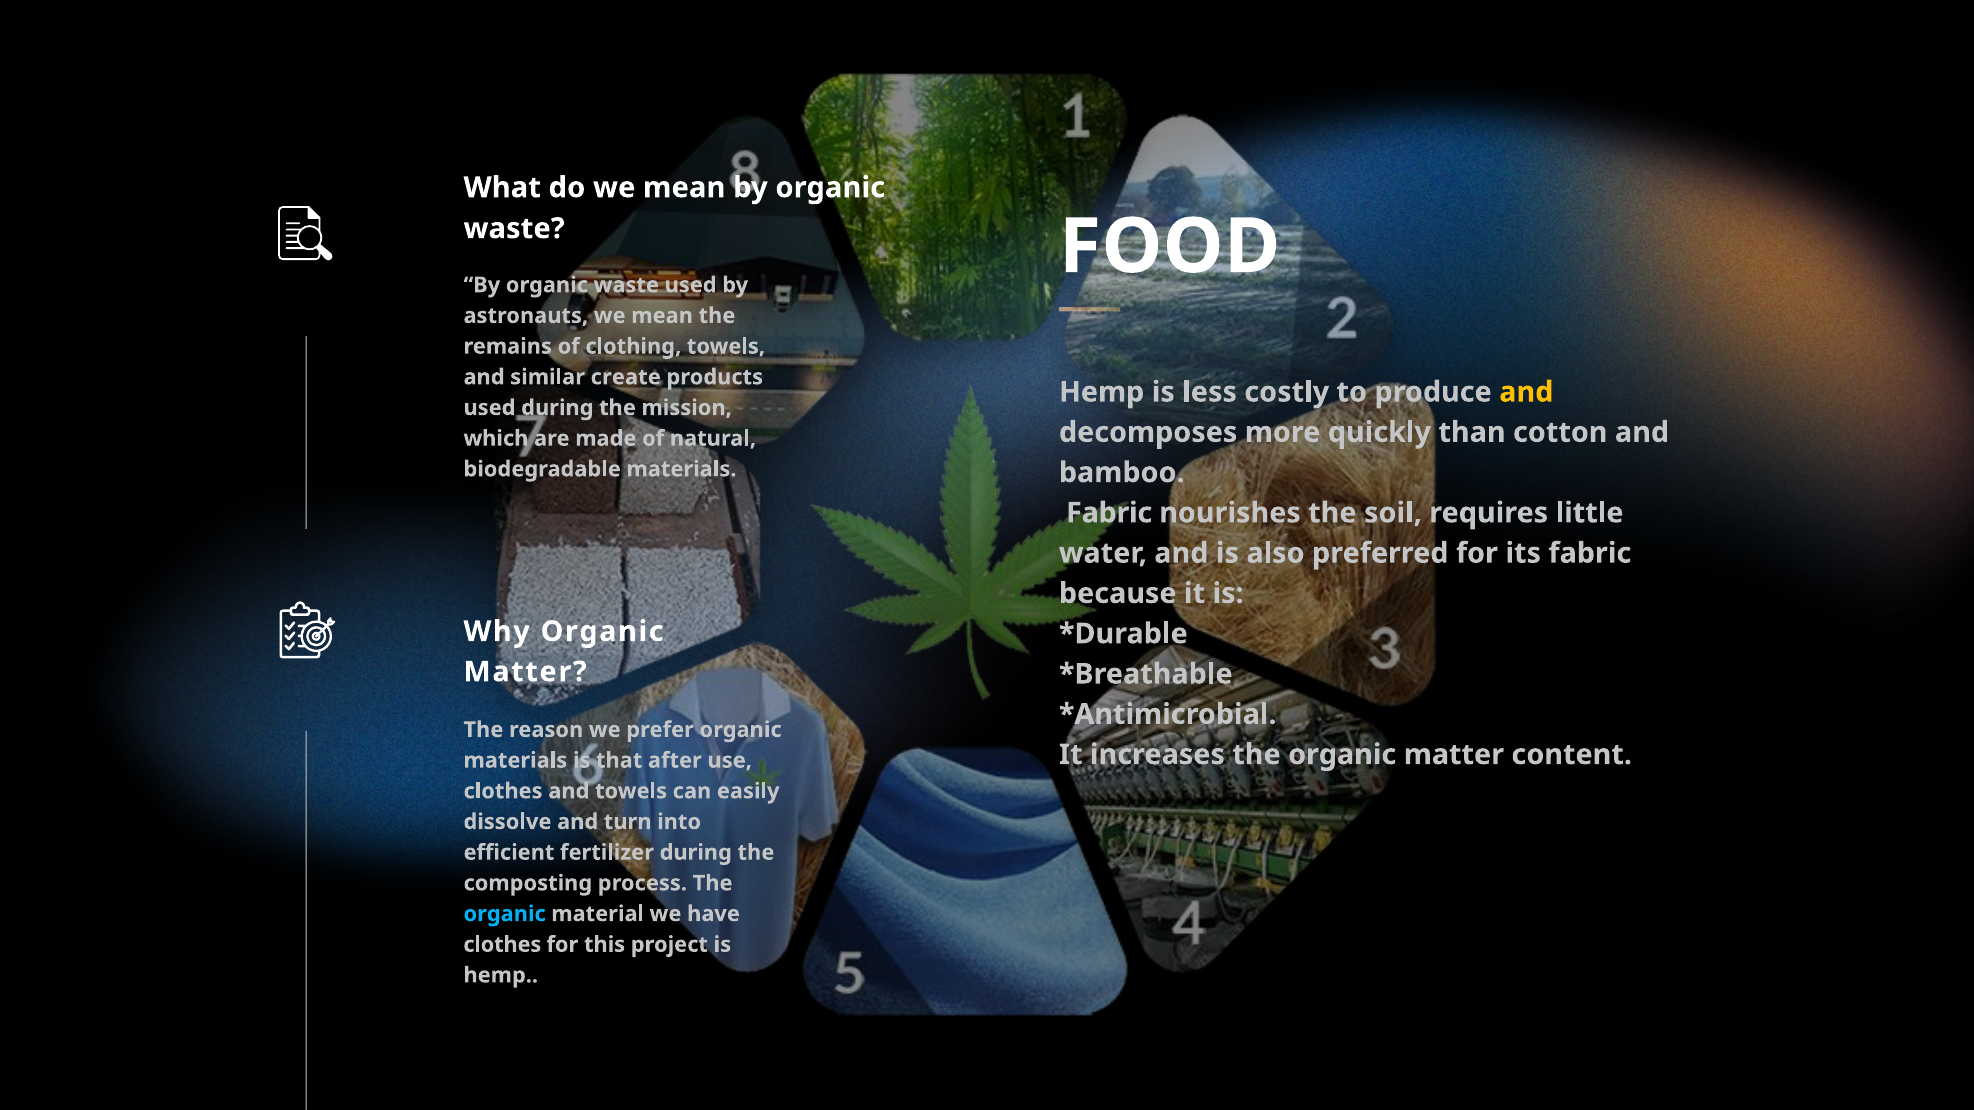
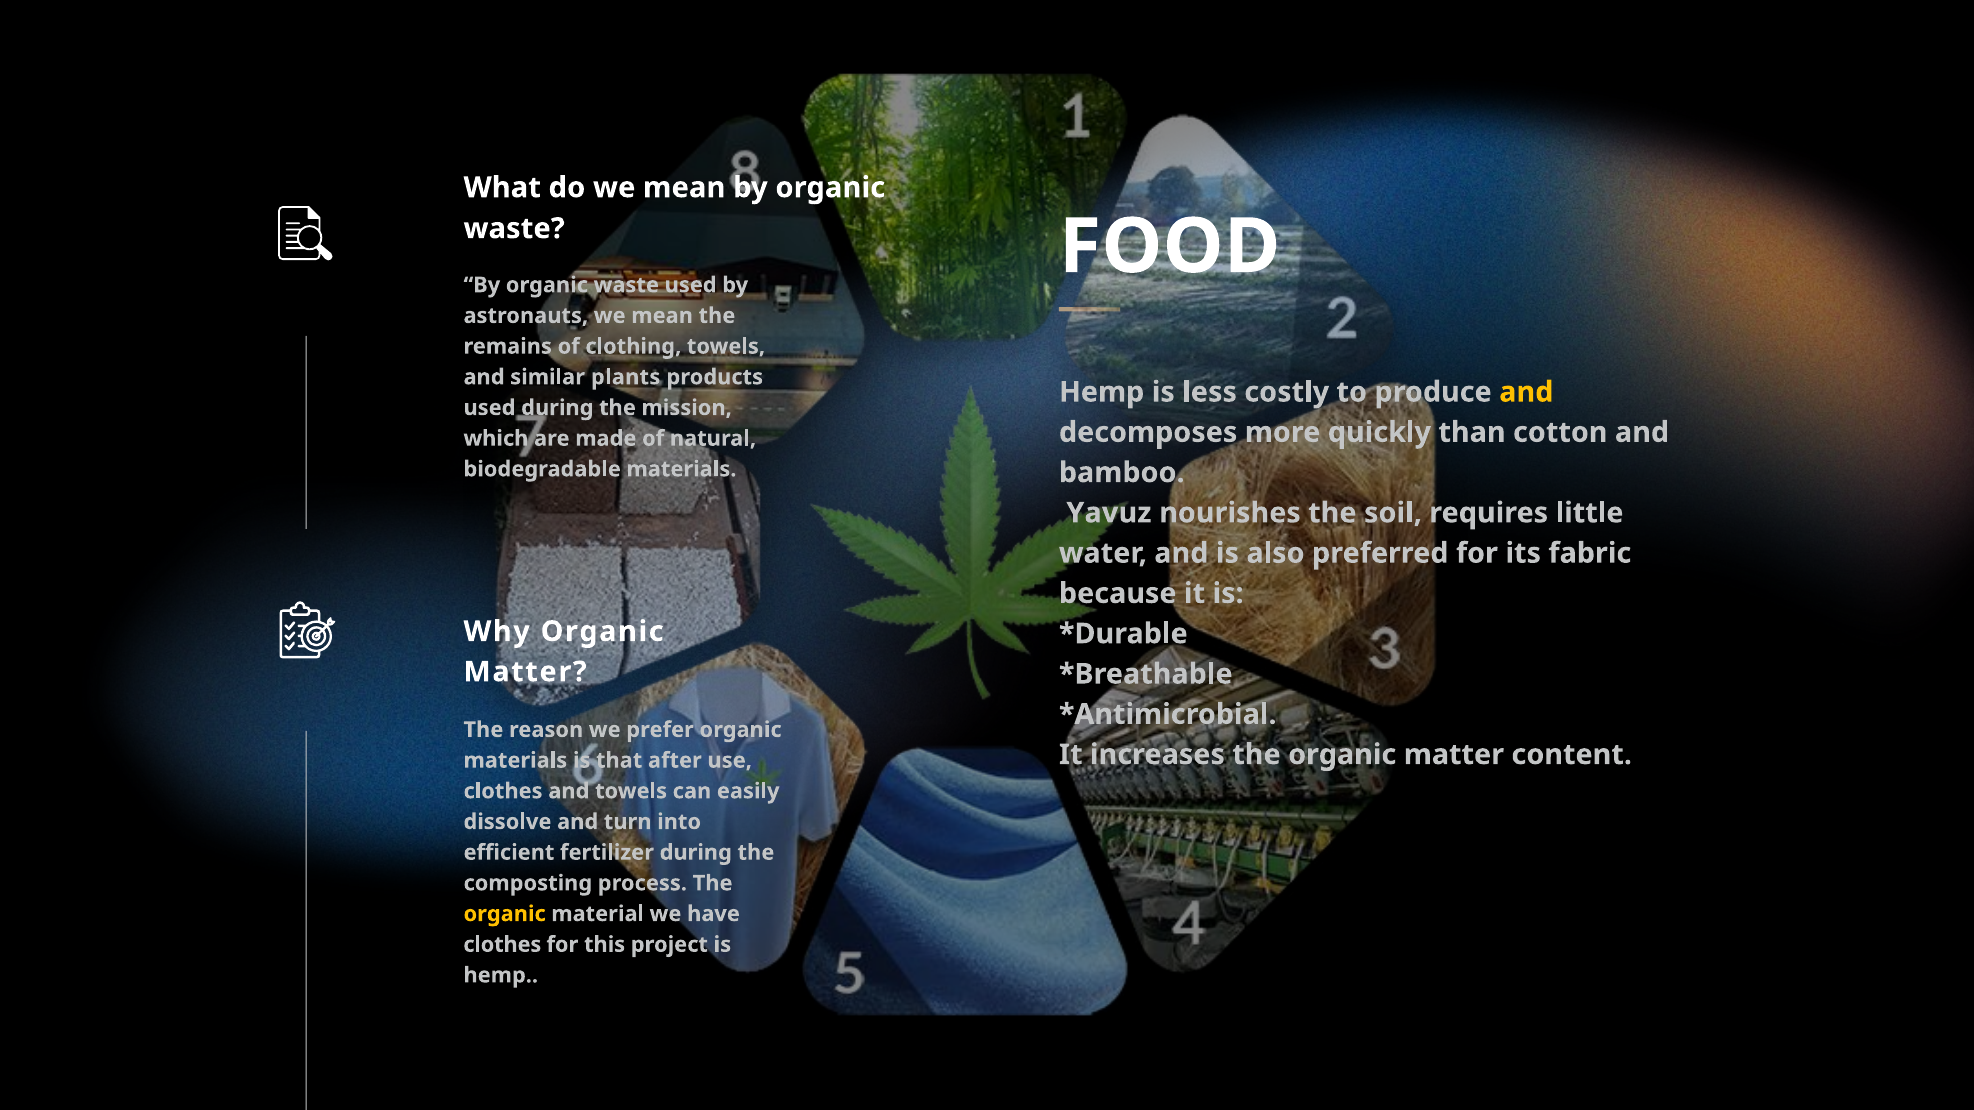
create: create -> plants
Fabric at (1109, 513): Fabric -> Yavuz
organic at (505, 914) colour: light blue -> yellow
